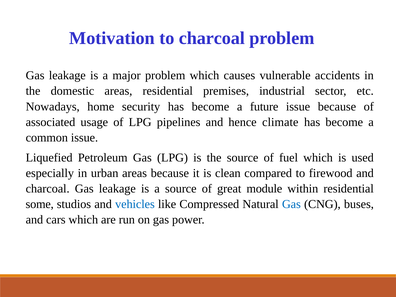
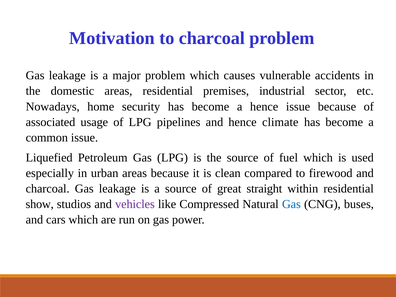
a future: future -> hence
module: module -> straight
some: some -> show
vehicles colour: blue -> purple
